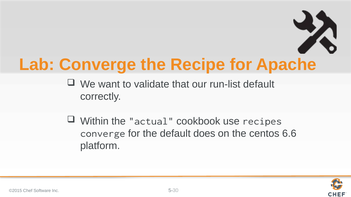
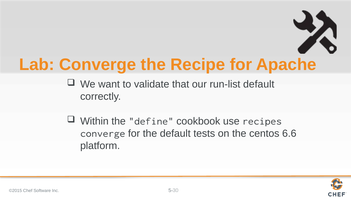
actual: actual -> define
does: does -> tests
